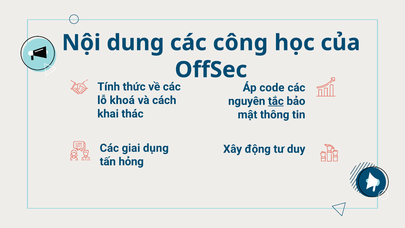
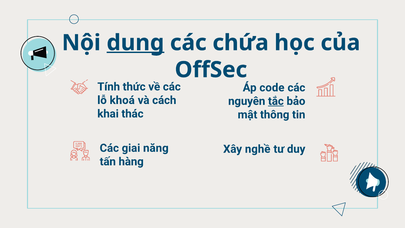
dung underline: none -> present
công: công -> chứa
dụng: dụng -> năng
động: động -> nghề
hỏng: hỏng -> hàng
